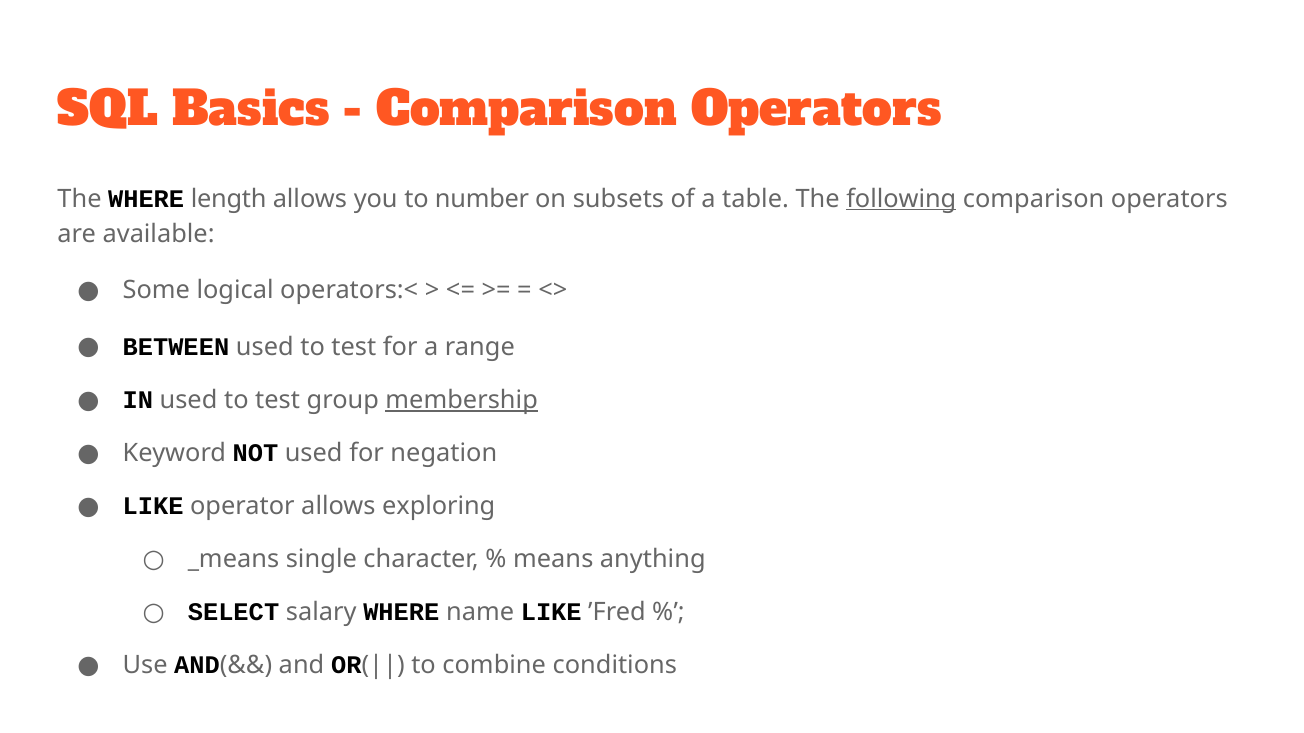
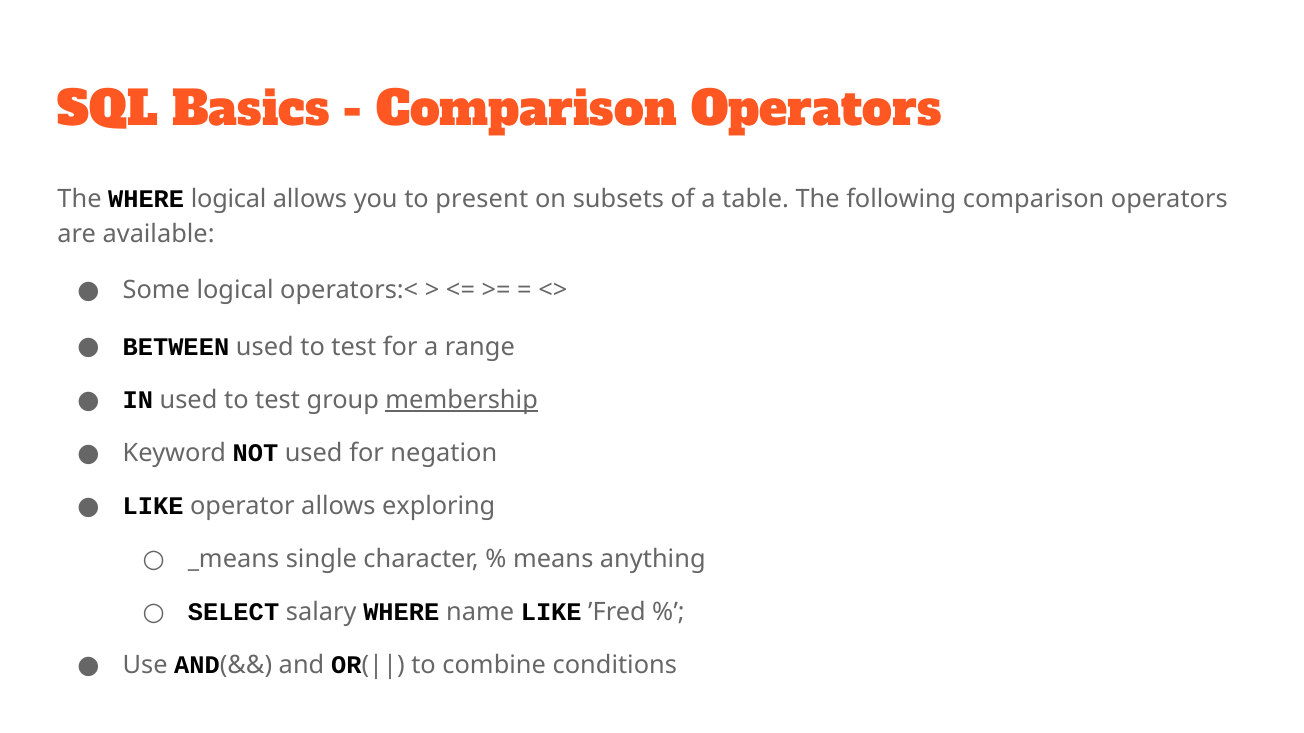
WHERE length: length -> logical
number: number -> present
following underline: present -> none
